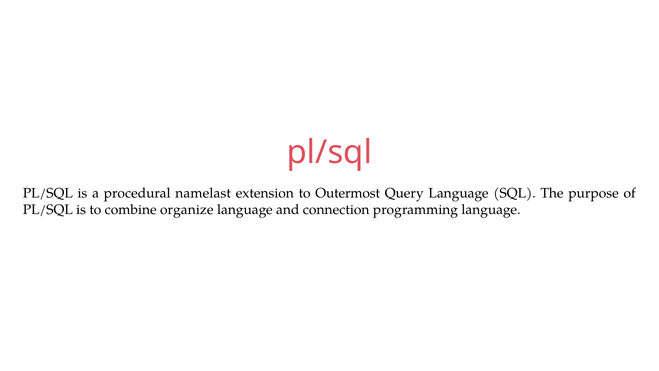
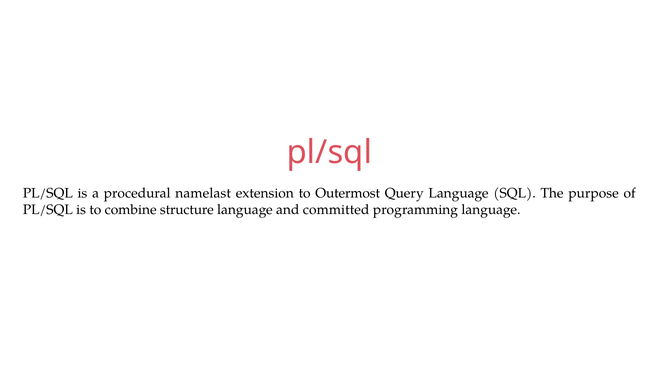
organize: organize -> structure
connection: connection -> committed
